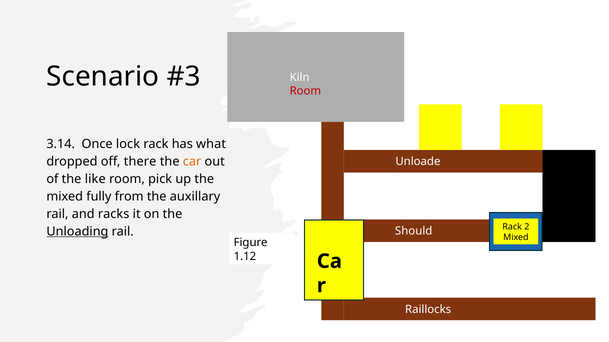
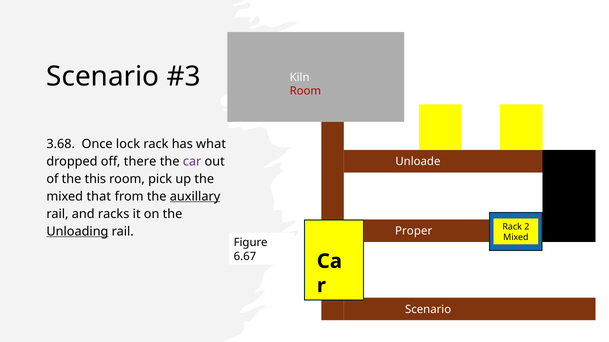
3.14: 3.14 -> 3.68
car colour: orange -> purple
like: like -> this
fully: fully -> that
auxillary underline: none -> present
Should: Should -> Proper
1.12: 1.12 -> 6.67
Raillocks at (428, 310): Raillocks -> Scenario
